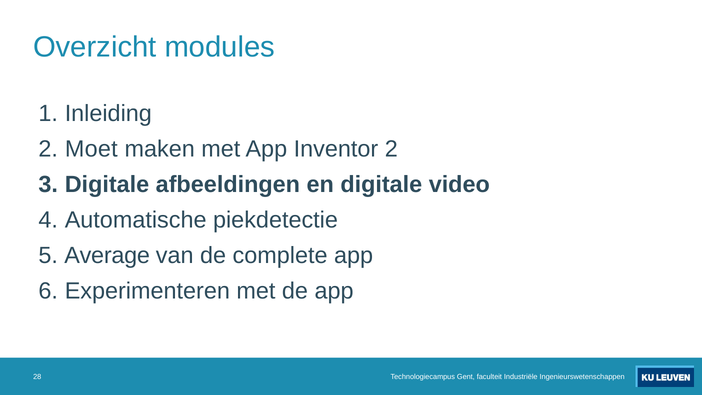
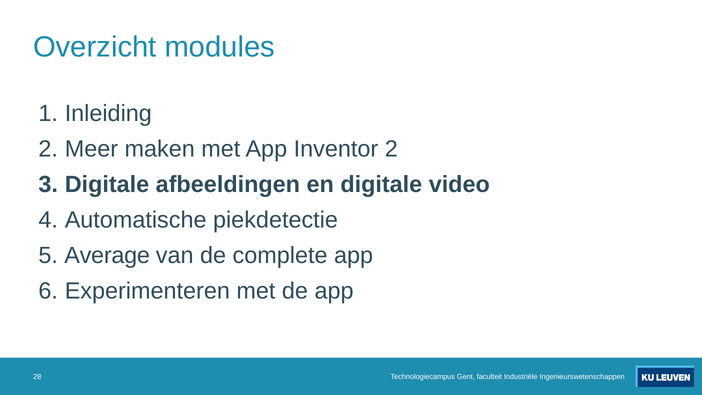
Moet: Moet -> Meer
